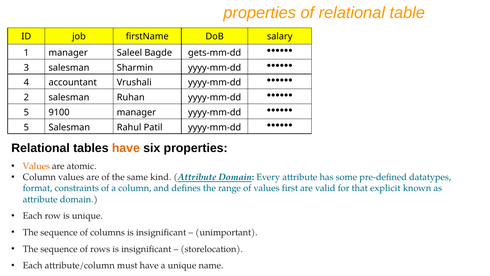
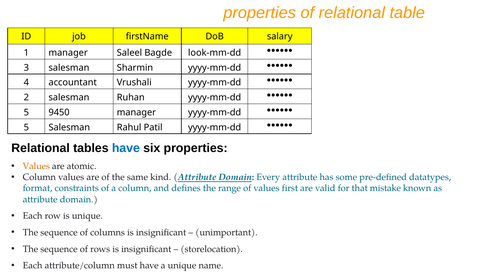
gets-mm-dd: gets-mm-dd -> look-mm-dd
9100: 9100 -> 9450
have at (126, 148) colour: orange -> blue
explicit: explicit -> mistake
